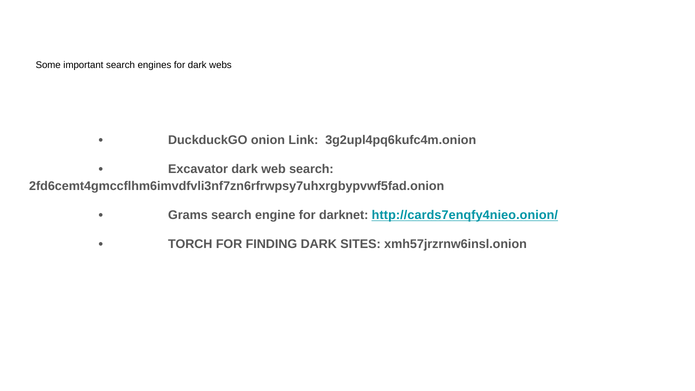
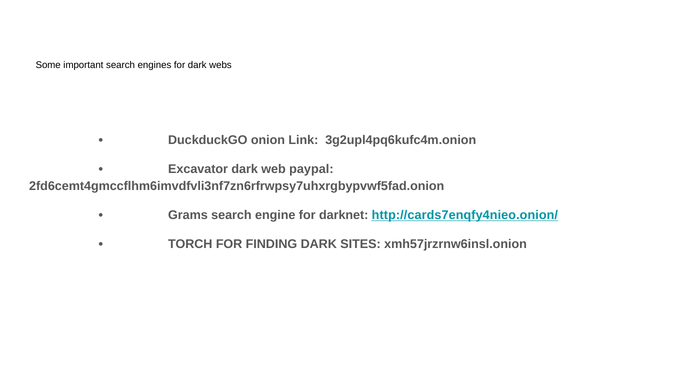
web search: search -> paypal
